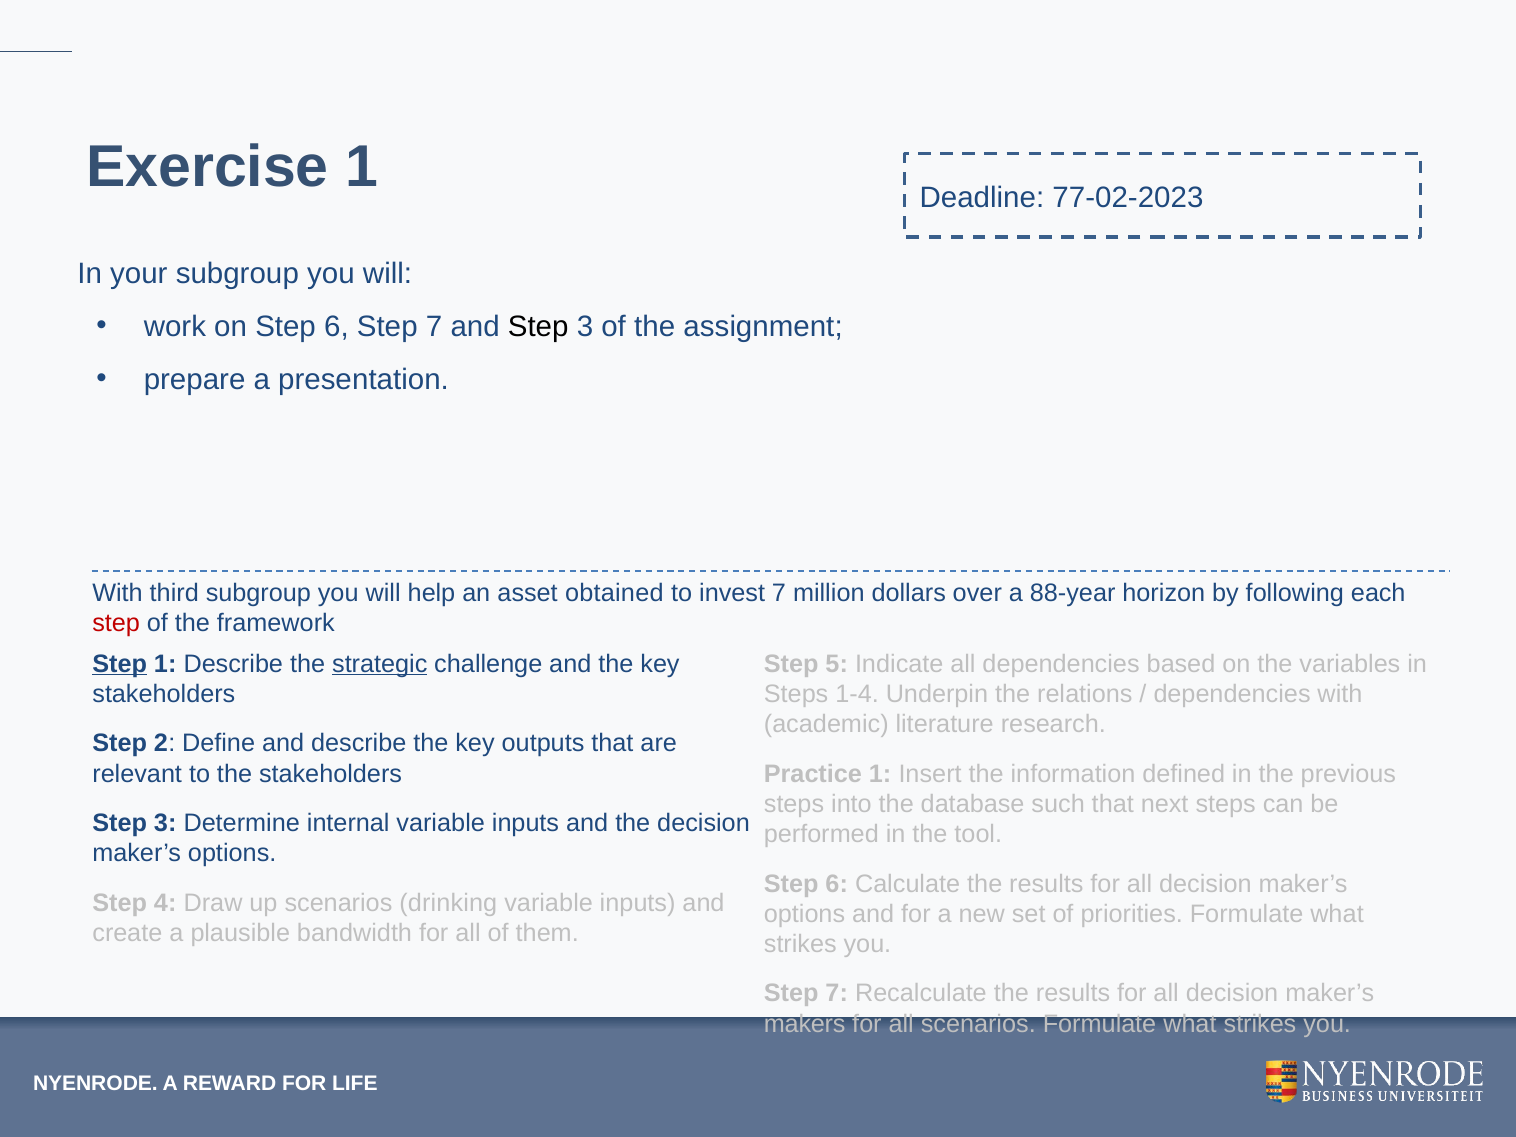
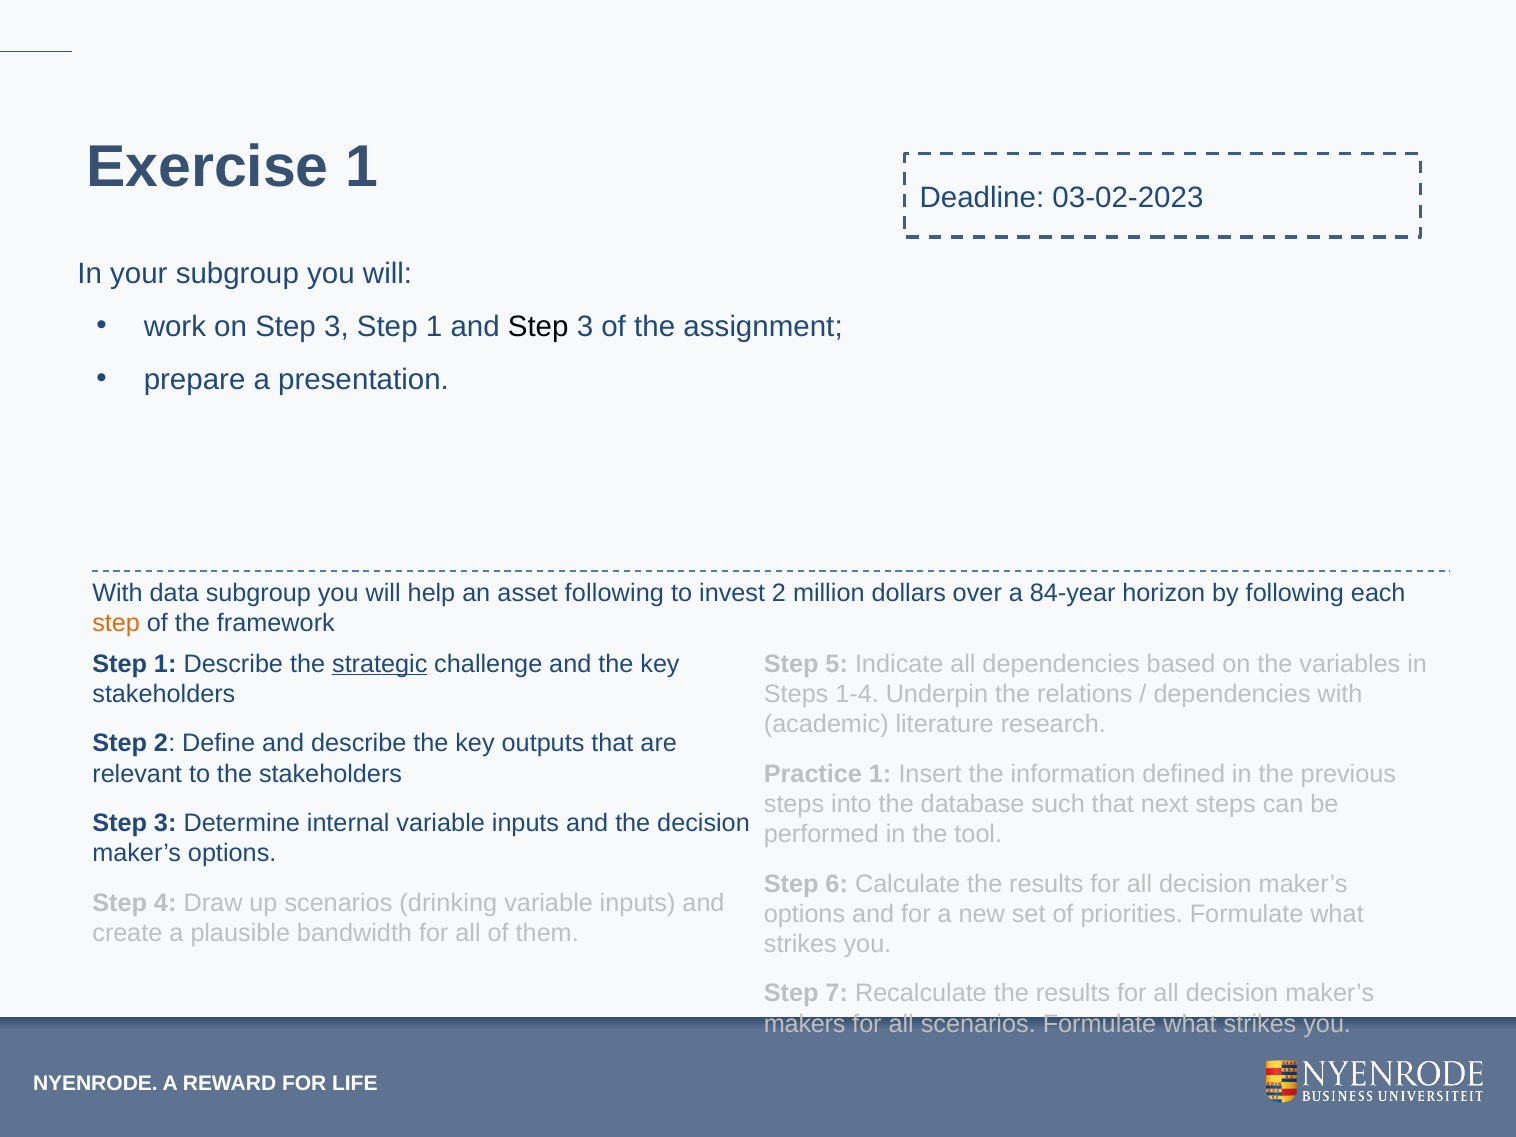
77-02-2023: 77-02-2023 -> 03-02-2023
on Step 6: 6 -> 3
7 at (434, 327): 7 -> 1
third: third -> data
asset obtained: obtained -> following
invest 7: 7 -> 2
88-year: 88-year -> 84-year
step at (116, 623) colour: red -> orange
Step at (120, 664) underline: present -> none
